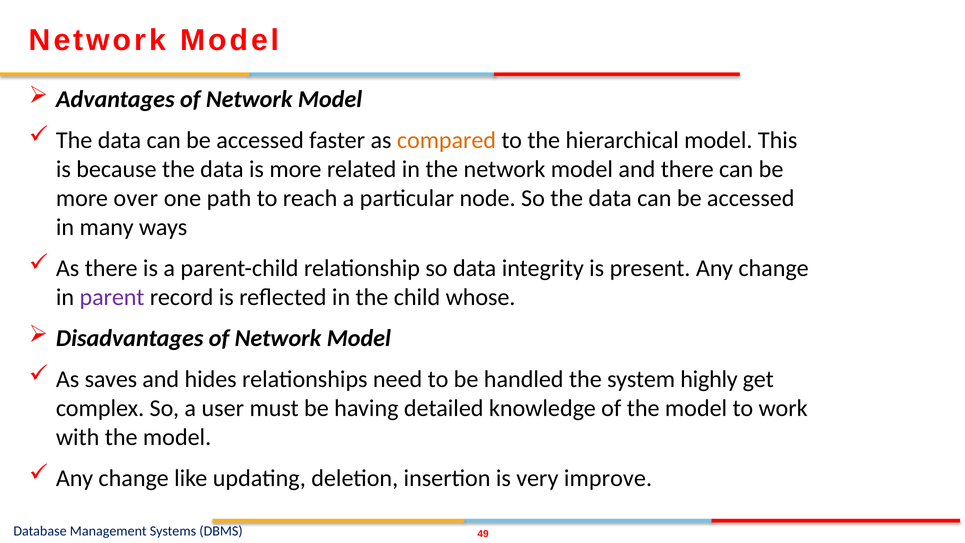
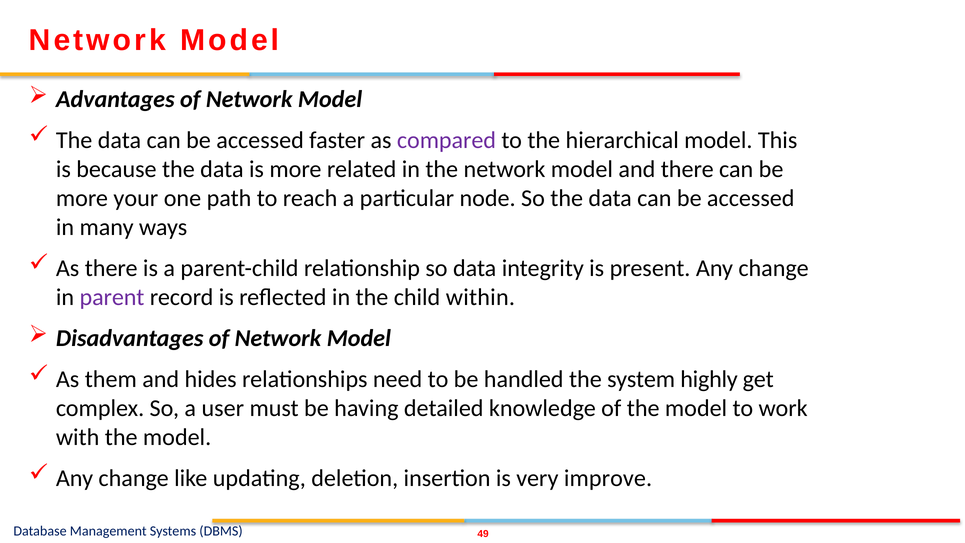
compared colour: orange -> purple
over: over -> your
whose: whose -> within
saves: saves -> them
